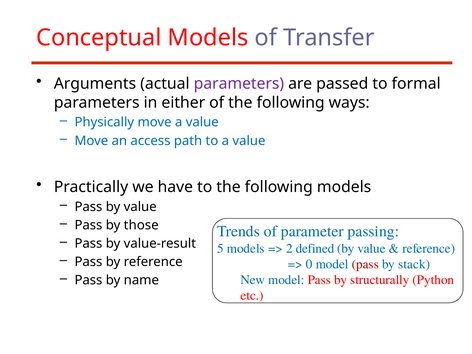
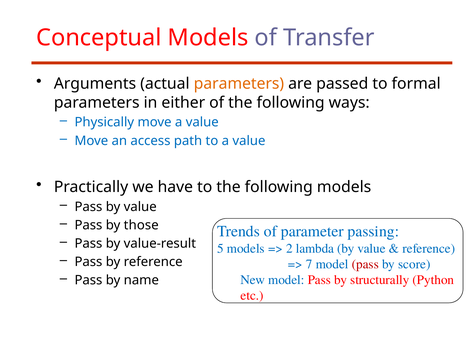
parameters at (239, 84) colour: purple -> orange
defined: defined -> lambda
0: 0 -> 7
stack: stack -> score
